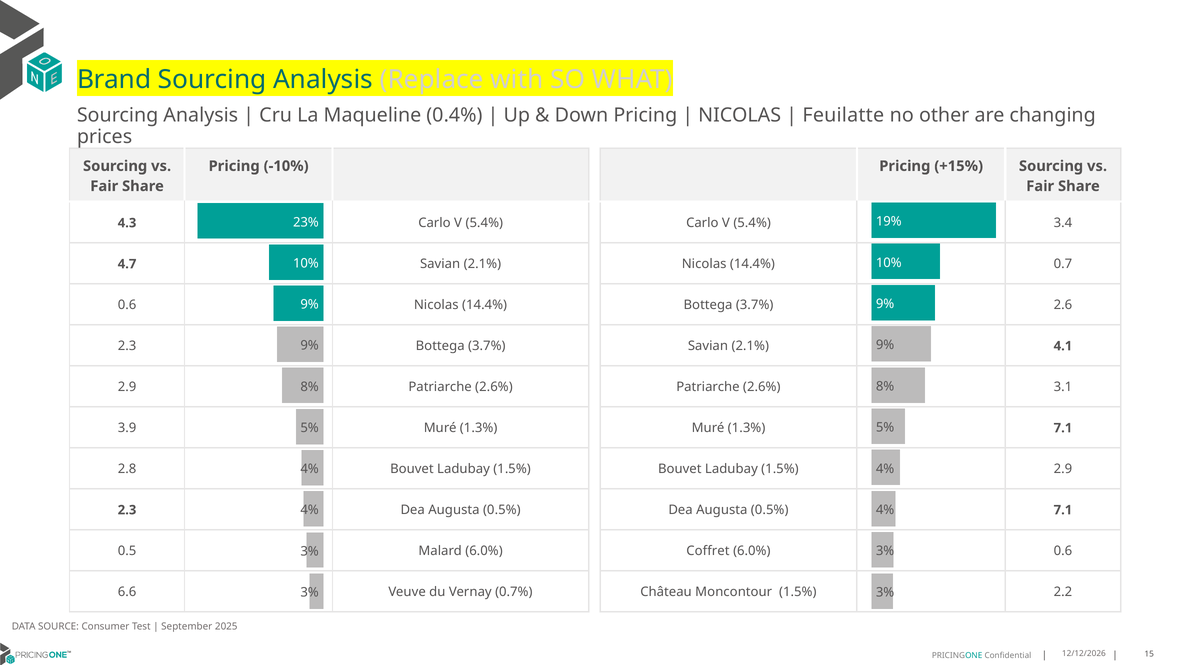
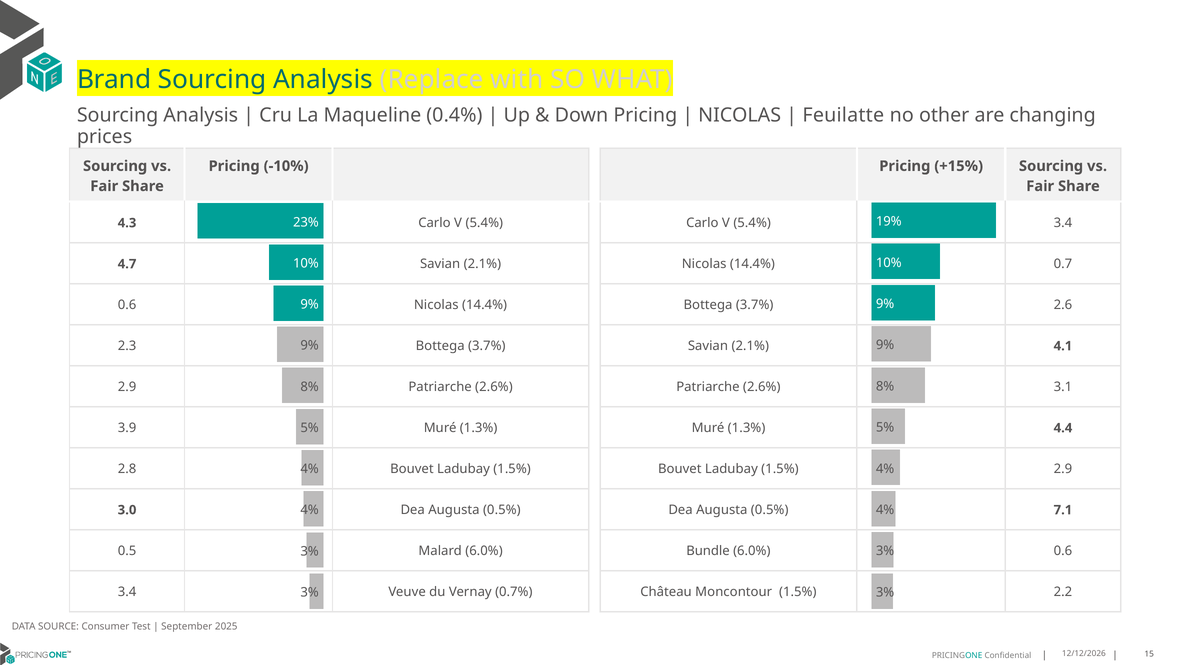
1.3% 7.1: 7.1 -> 4.4
2.3 at (127, 510): 2.3 -> 3.0
Coffret: Coffret -> Bundle
6.6 at (127, 592): 6.6 -> 3.4
